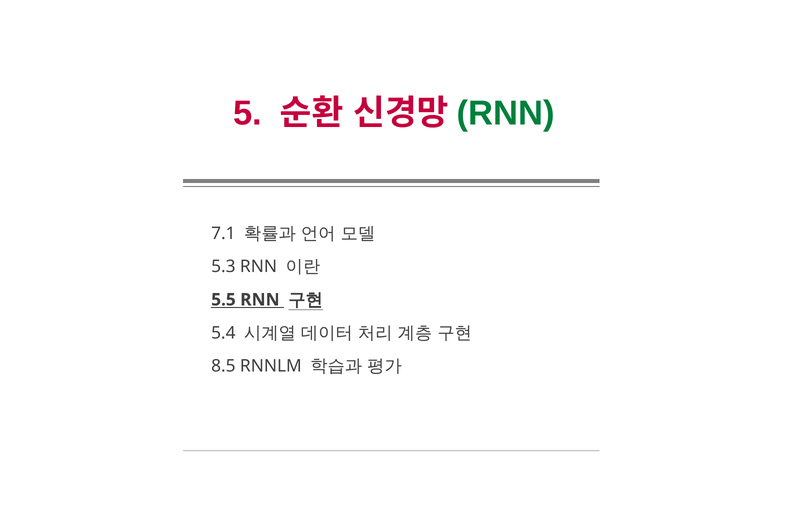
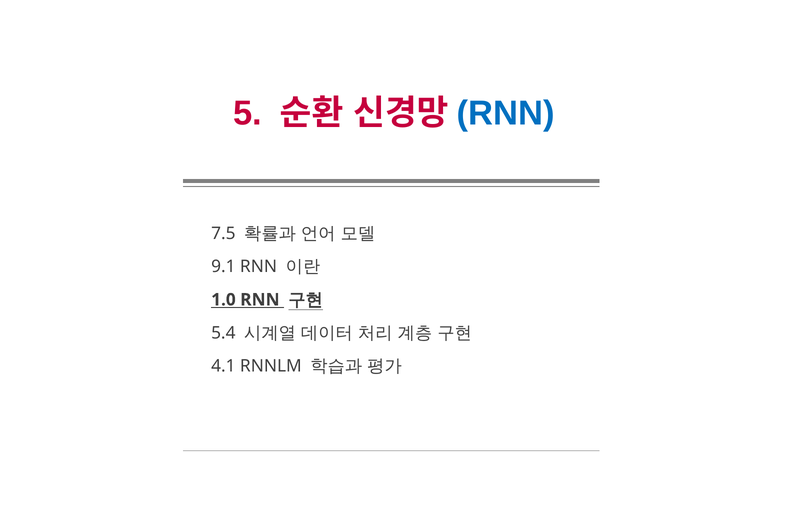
RNN at (506, 113) colour: green -> blue
7.1: 7.1 -> 7.5
5.3: 5.3 -> 9.1
5.5: 5.5 -> 1.0
8.5: 8.5 -> 4.1
